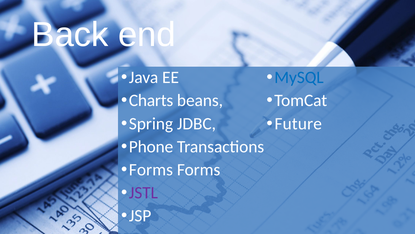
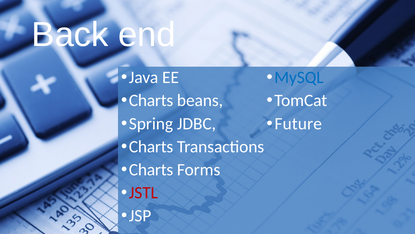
Phone at (151, 146): Phone -> Charts
Forms at (151, 169): Forms -> Charts
JSTL colour: purple -> red
